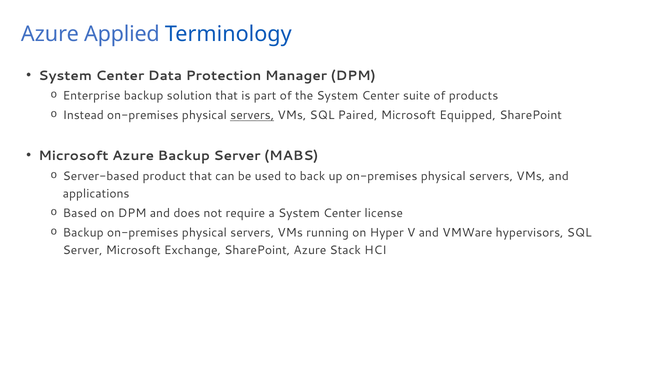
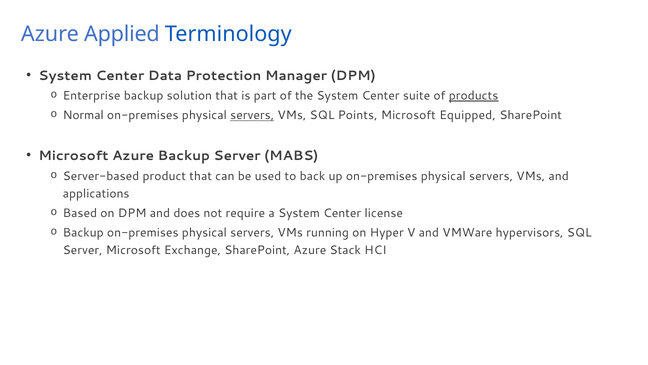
products underline: none -> present
Instead: Instead -> Normal
Paired: Paired -> Points
